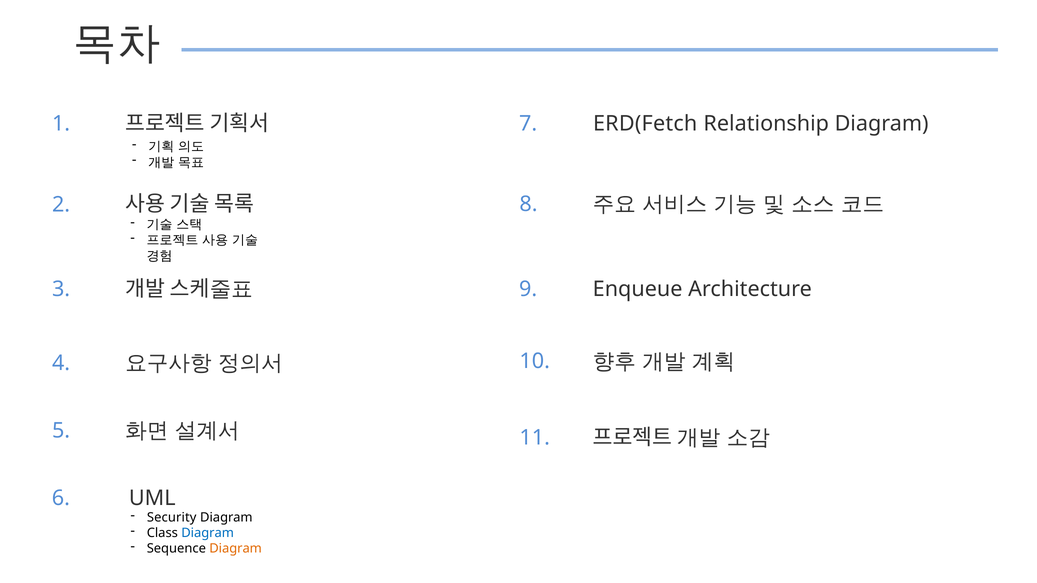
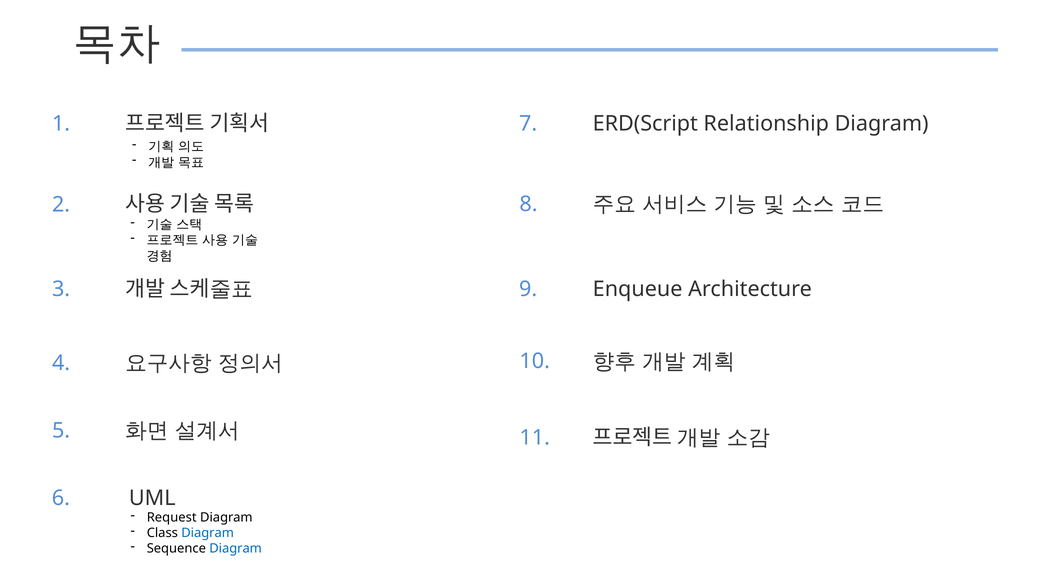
ERD(Fetch: ERD(Fetch -> ERD(Script
Security: Security -> Request
Diagram at (236, 549) colour: orange -> blue
